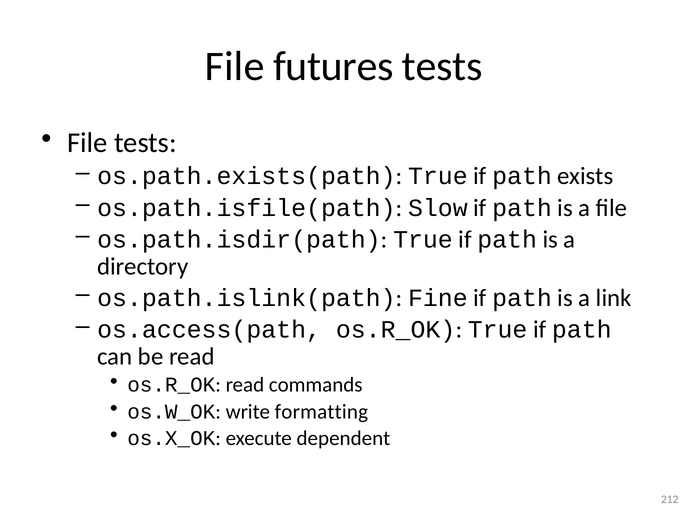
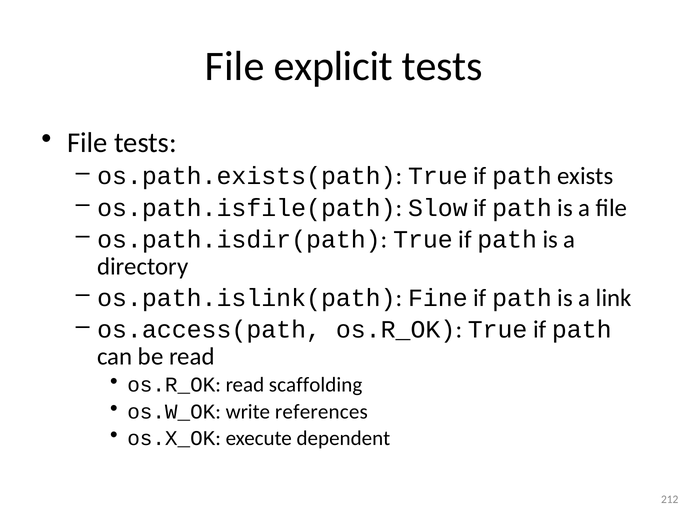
futures: futures -> explicit
commands: commands -> scaffolding
formatting: formatting -> references
